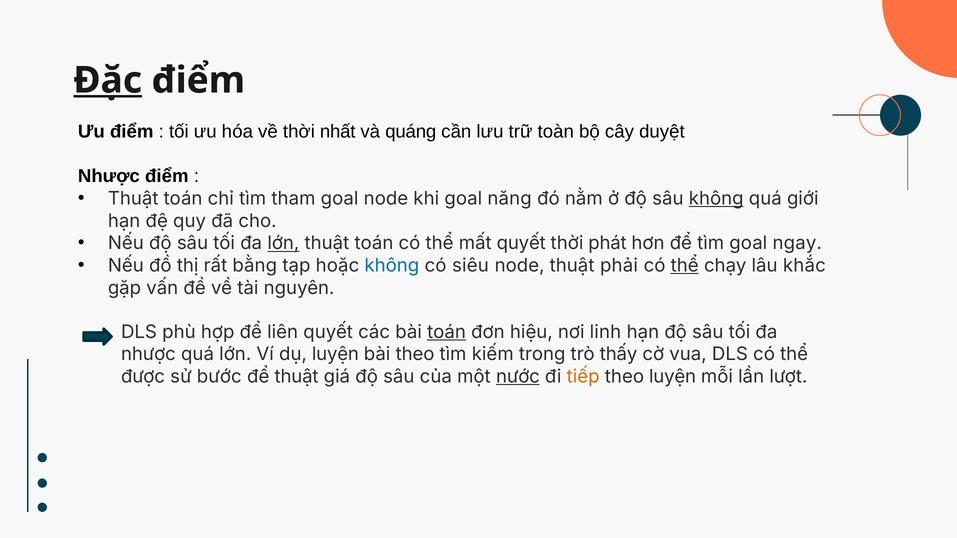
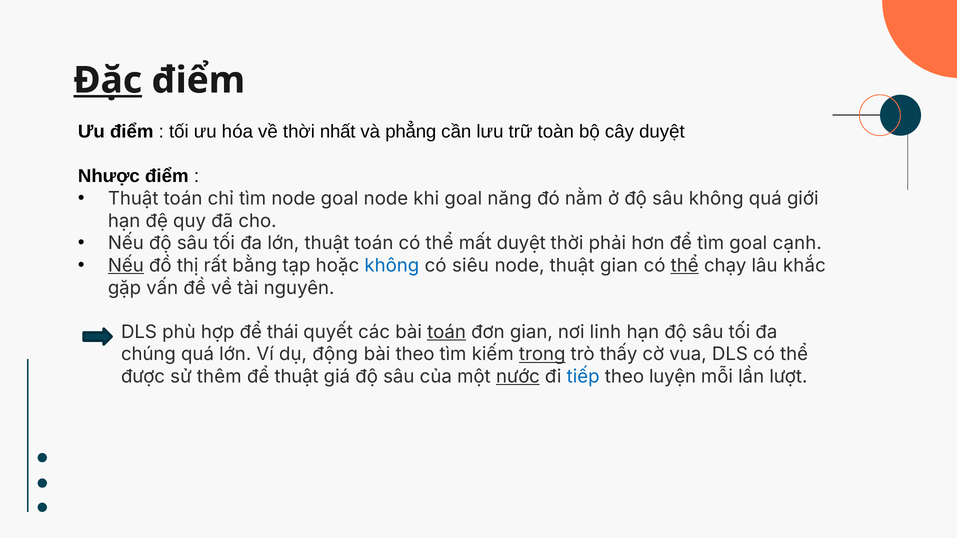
quáng: quáng -> phẳng
tìm tham: tham -> node
không at (716, 199) underline: present -> none
lớn at (283, 243) underline: present -> none
mất quyết: quyết -> duyệt
phát: phát -> phải
ngay: ngay -> cạnh
Nếu at (126, 266) underline: none -> present
thuật phải: phải -> gian
liên: liên -> thái
đơn hiệu: hiệu -> gian
nhược at (148, 355): nhược -> chúng
dụ luyện: luyện -> động
trong underline: none -> present
bước: bước -> thêm
tiếp colour: orange -> blue
